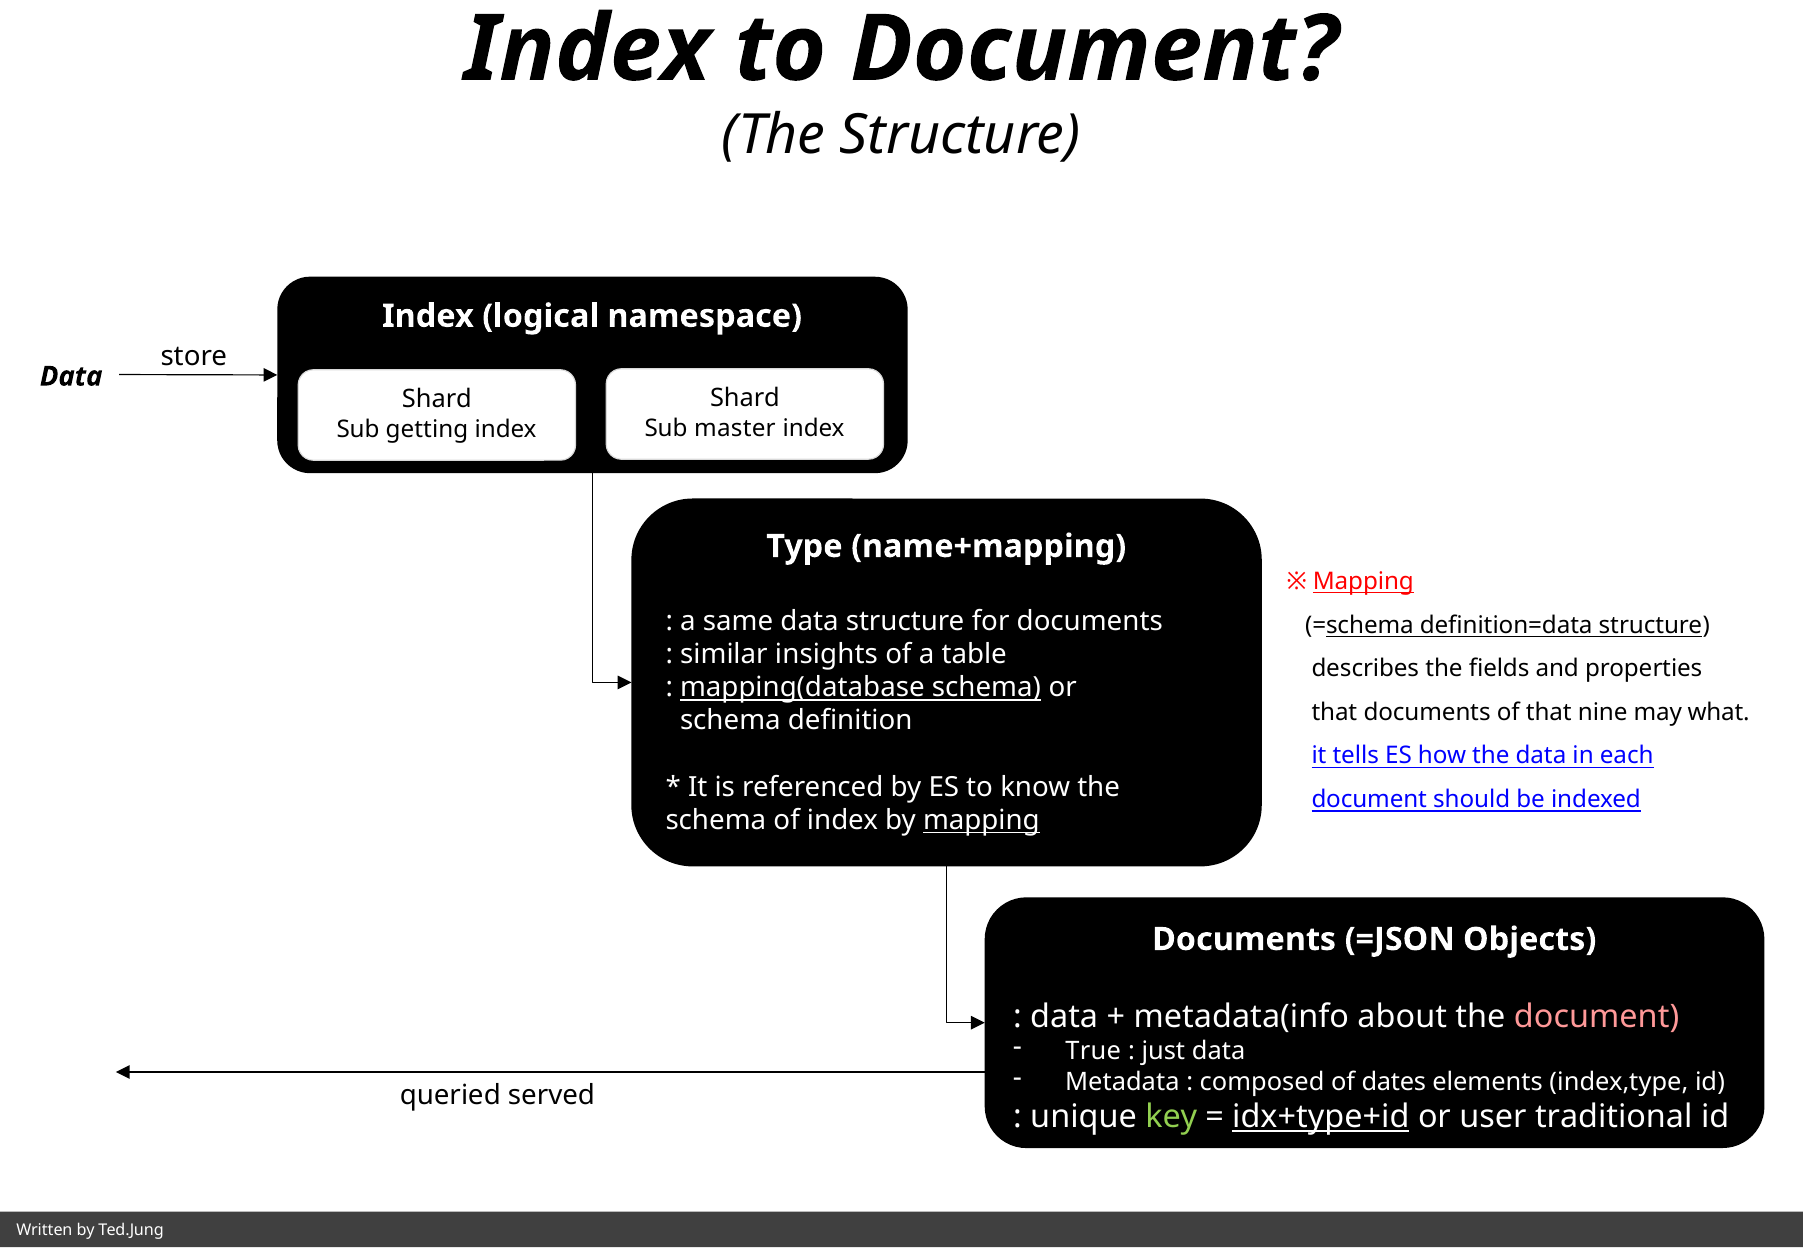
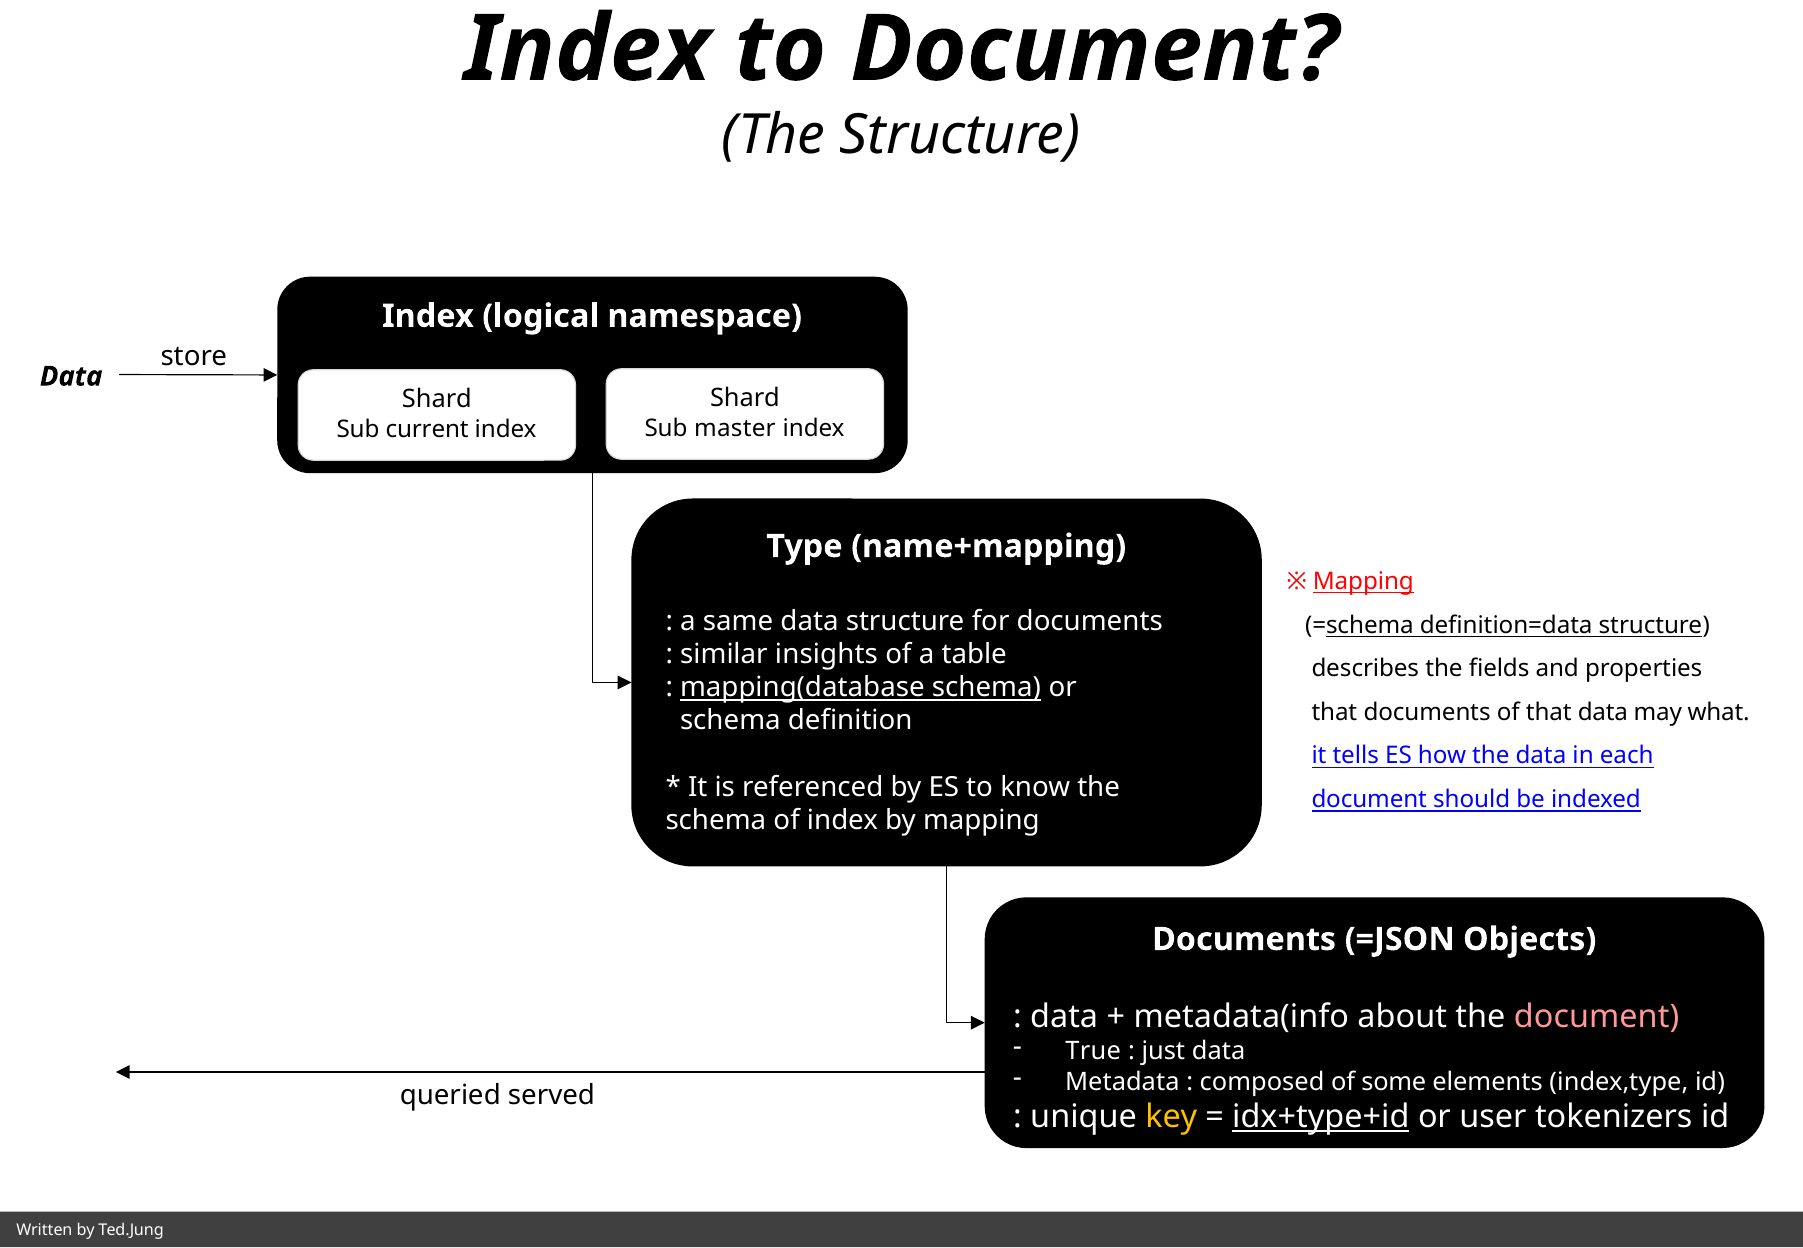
getting: getting -> current
that nine: nine -> data
mapping at (981, 821) underline: present -> none
dates: dates -> some
key colour: light green -> yellow
traditional: traditional -> tokenizers
